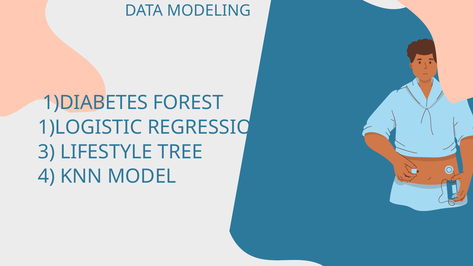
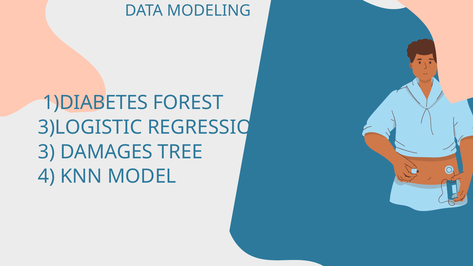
1)LOGISTIC: 1)LOGISTIC -> 3)LOGISTIC
LIFESTYLE: LIFESTYLE -> DAMAGES
